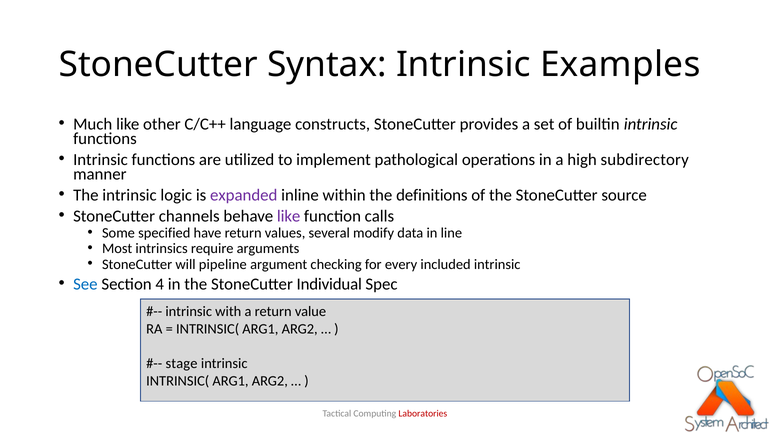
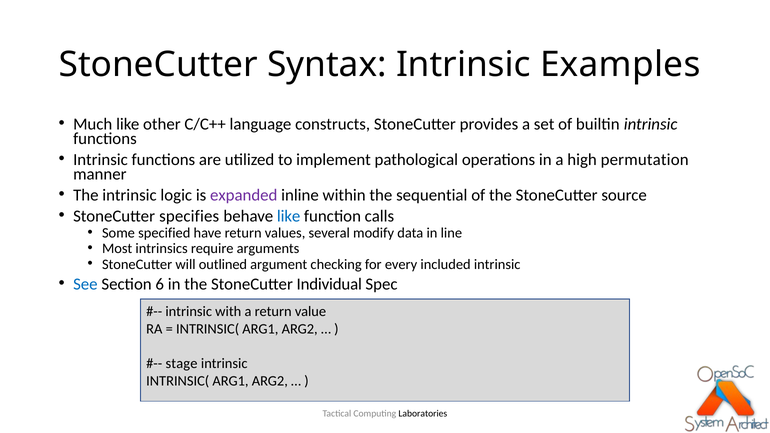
subdirectory: subdirectory -> permutation
definitions: definitions -> sequential
channels: channels -> specifies
like at (289, 216) colour: purple -> blue
pipeline: pipeline -> outlined
4: 4 -> 6
Laboratories colour: red -> black
